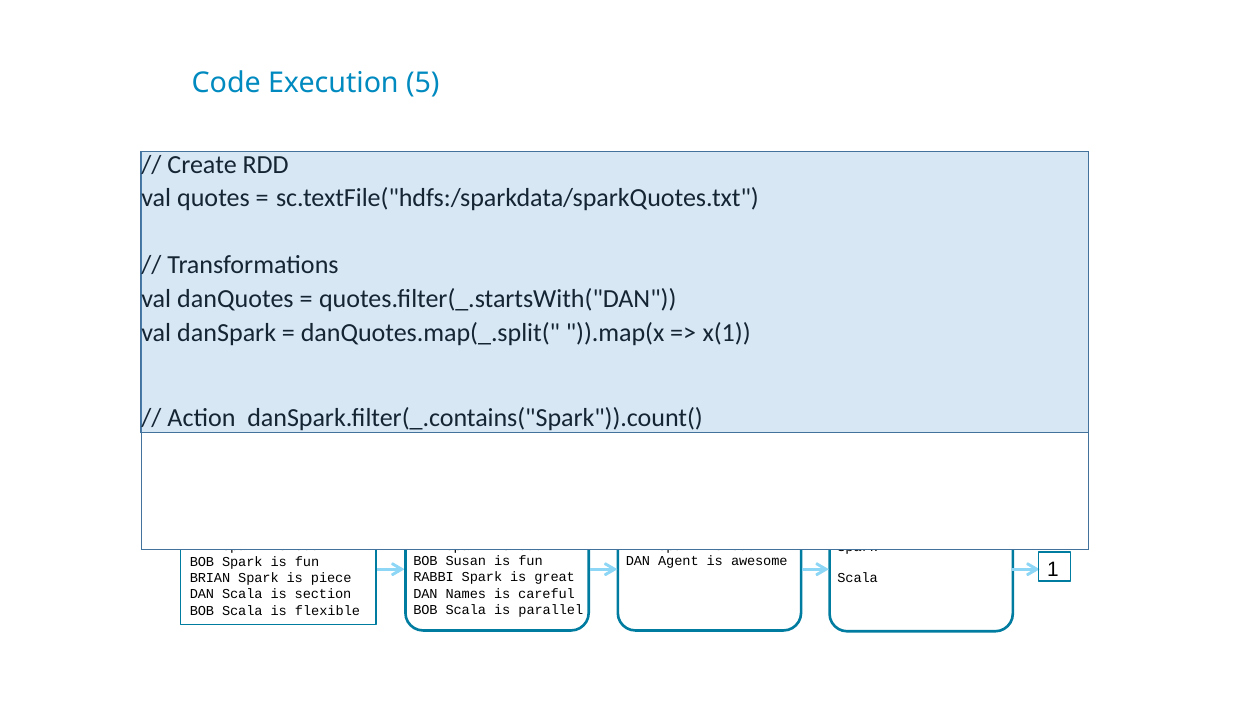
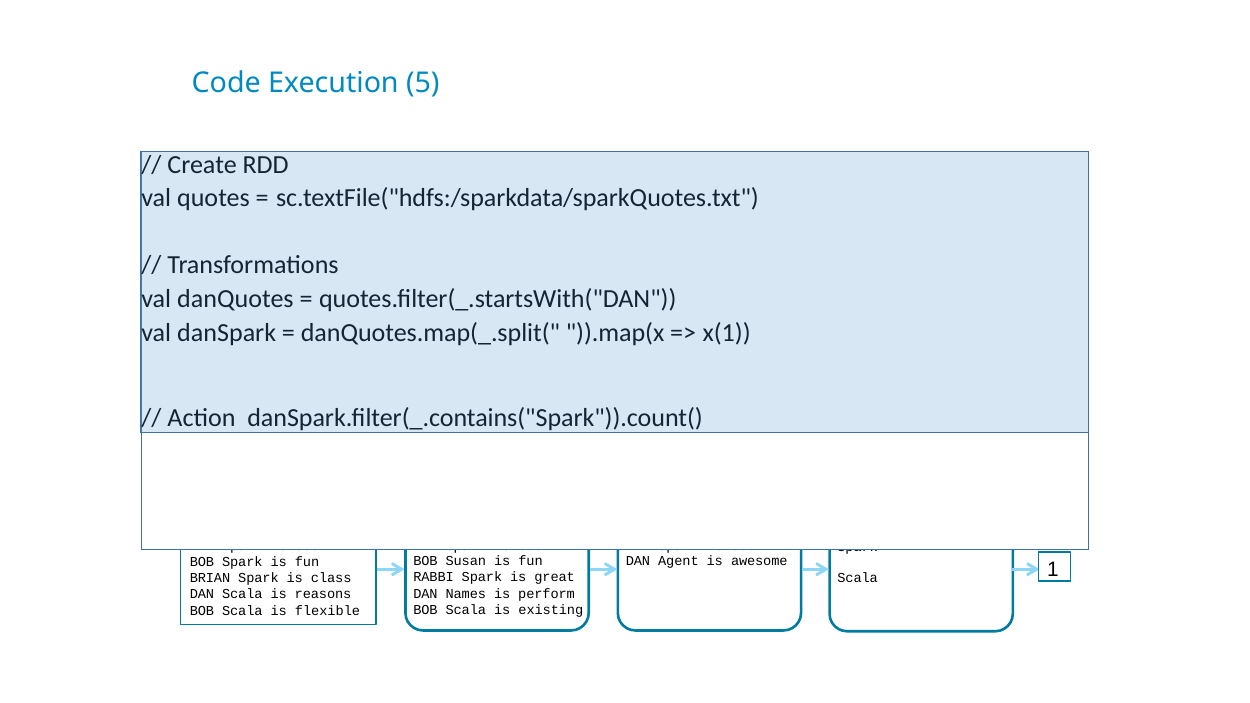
piece: piece -> class
careful: careful -> perform
section: section -> reasons
parallel: parallel -> existing
